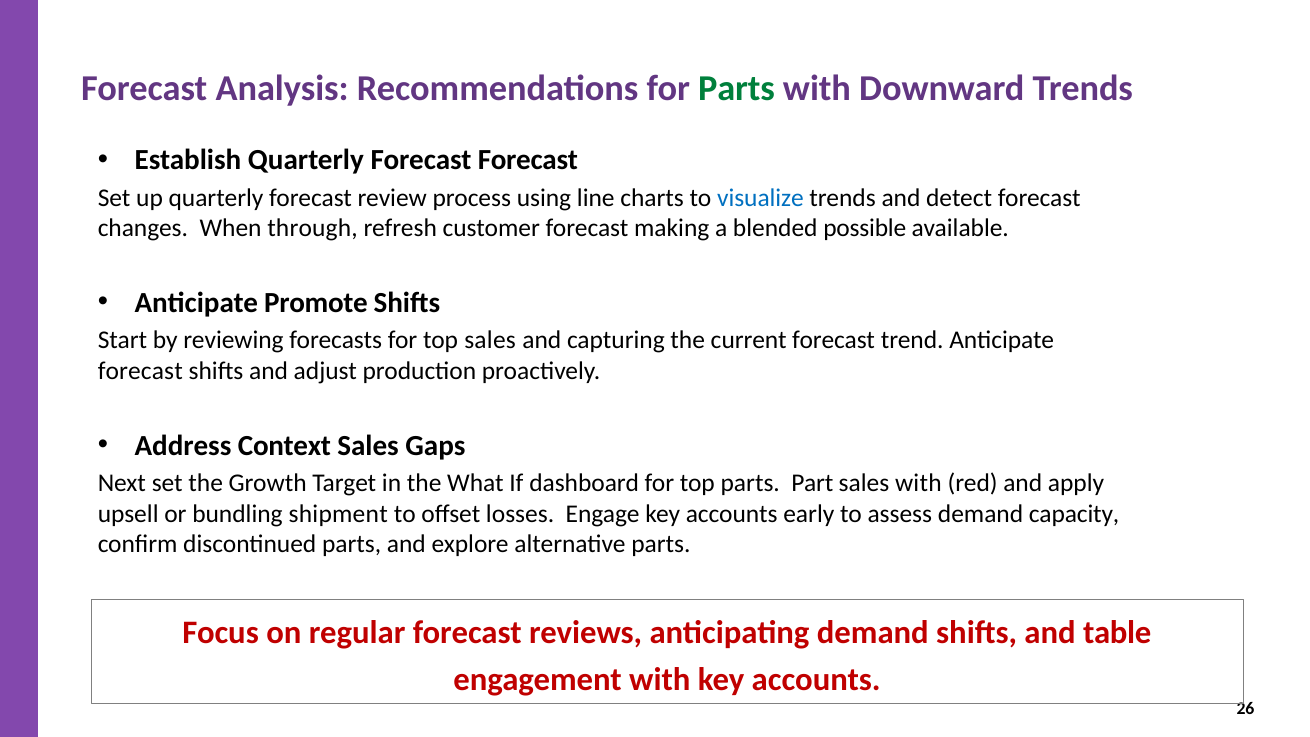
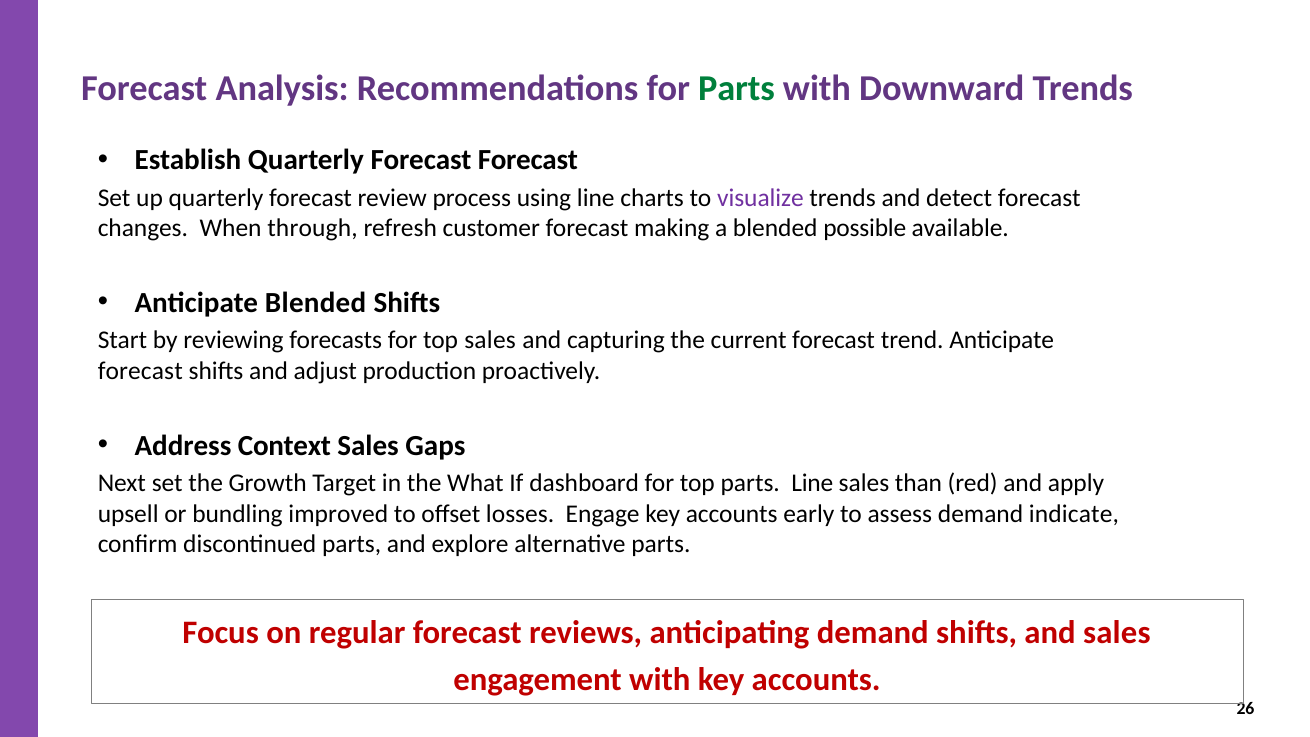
visualize colour: blue -> purple
Anticipate Promote: Promote -> Blended
parts Part: Part -> Line
sales with: with -> than
shipment: shipment -> improved
capacity: capacity -> indicate
and table: table -> sales
